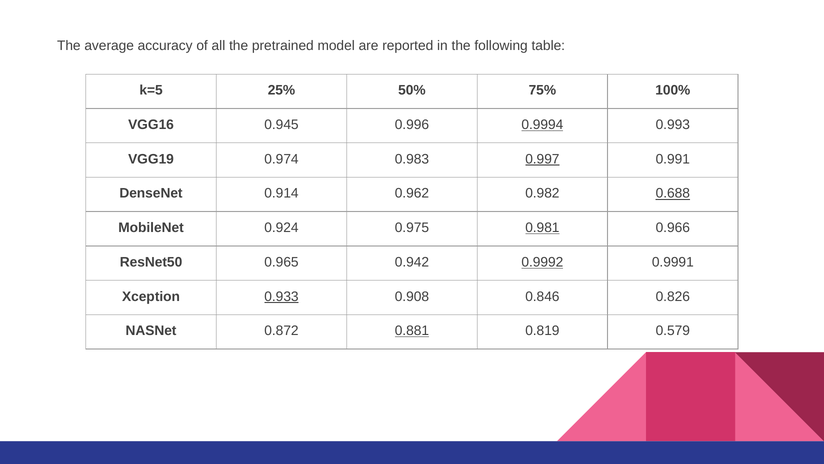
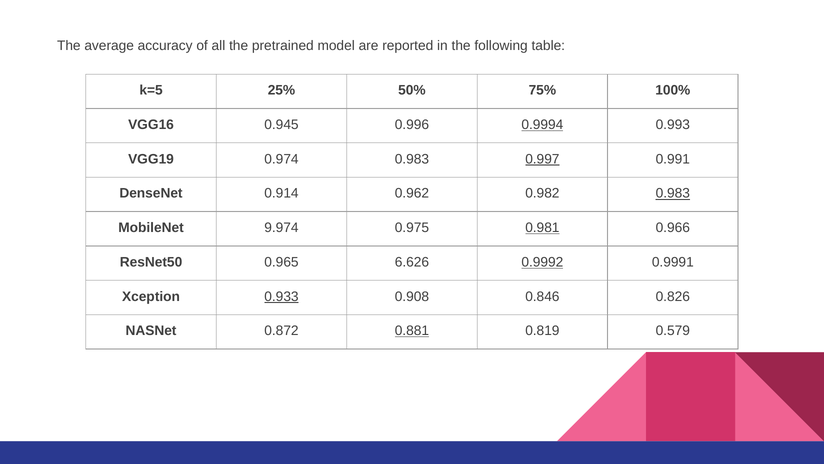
0.982 0.688: 0.688 -> 0.983
0.924: 0.924 -> 9.974
0.942: 0.942 -> 6.626
